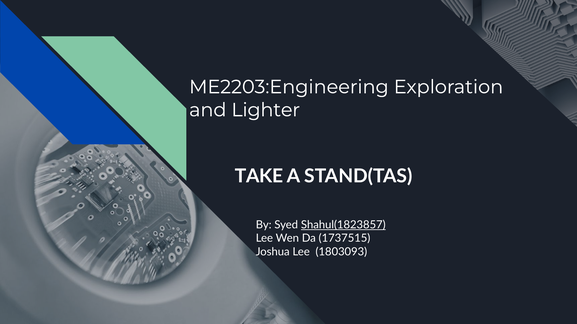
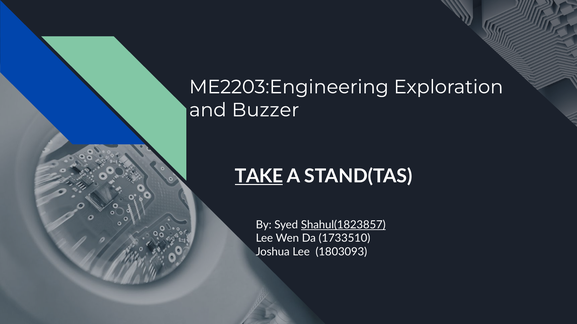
Lighter: Lighter -> Buzzer
TAKE underline: none -> present
1737515: 1737515 -> 1733510
